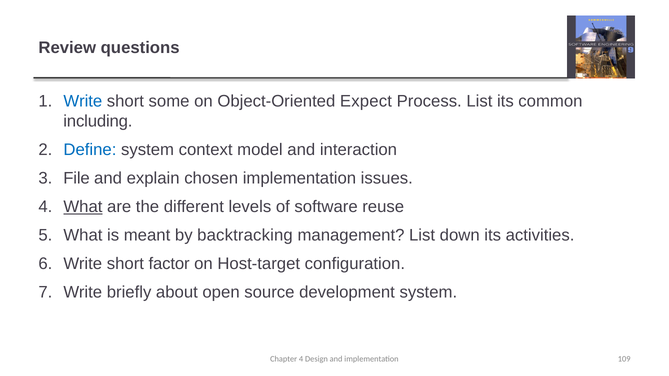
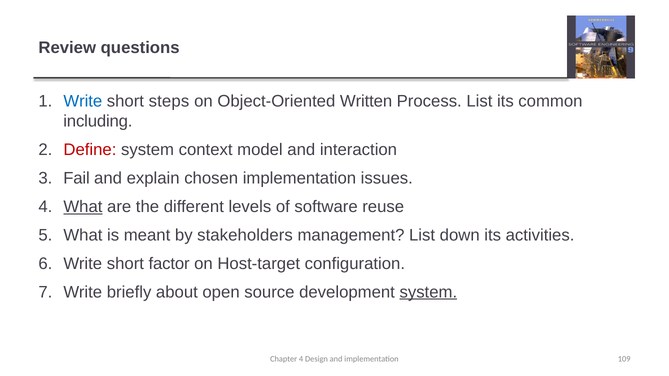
some: some -> steps
Expect: Expect -> Written
Define colour: blue -> red
File: File -> Fail
backtracking: backtracking -> stakeholders
system at (428, 292) underline: none -> present
